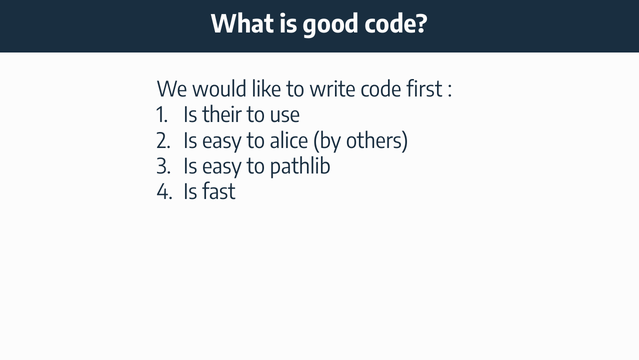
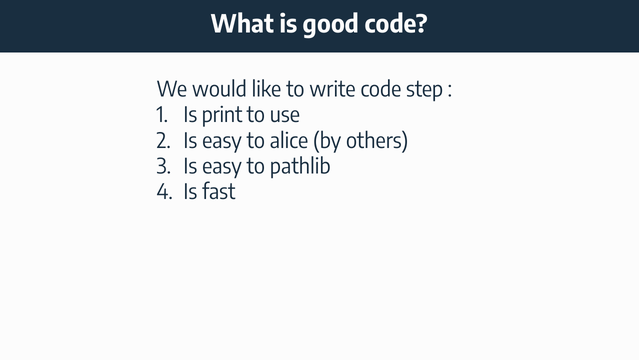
first: first -> step
their: their -> print
